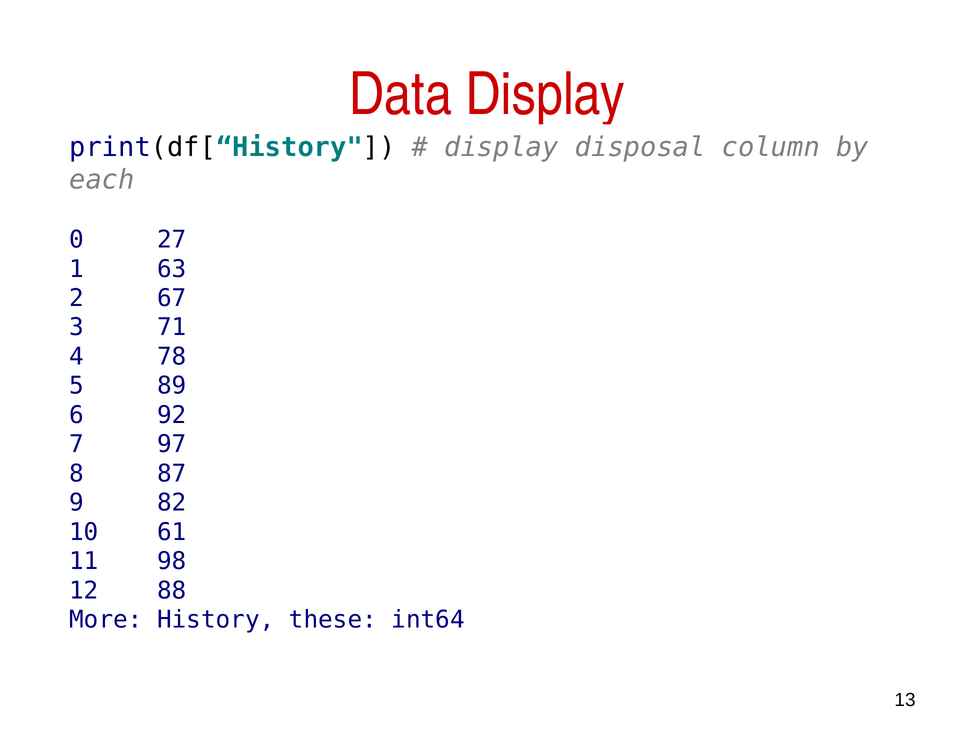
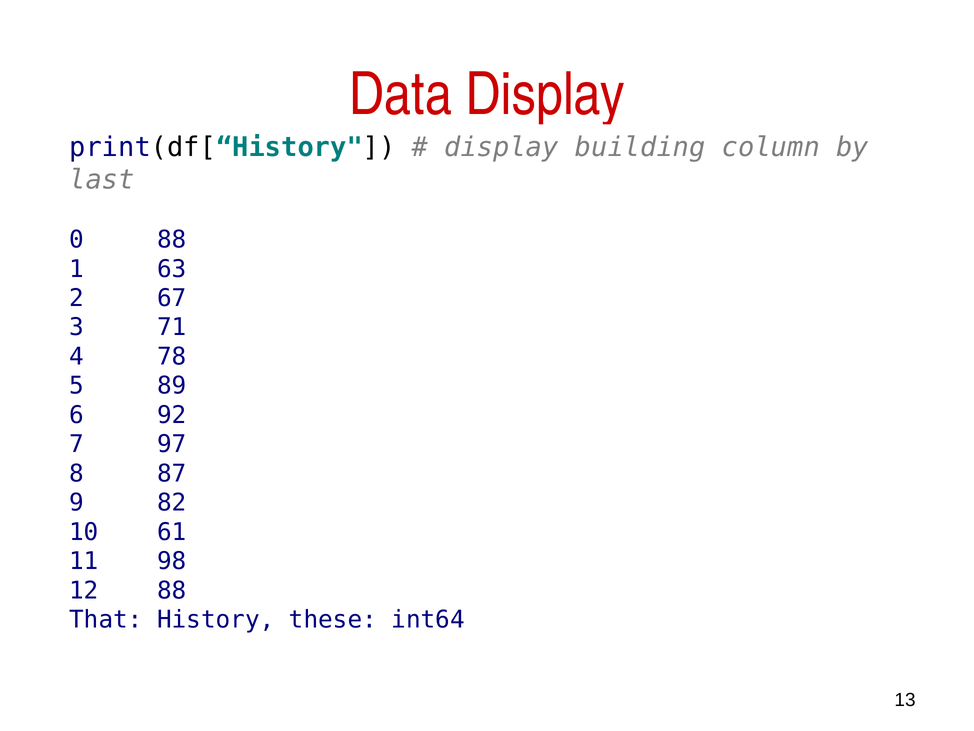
disposal: disposal -> building
each: each -> last
0 27: 27 -> 88
More: More -> That
